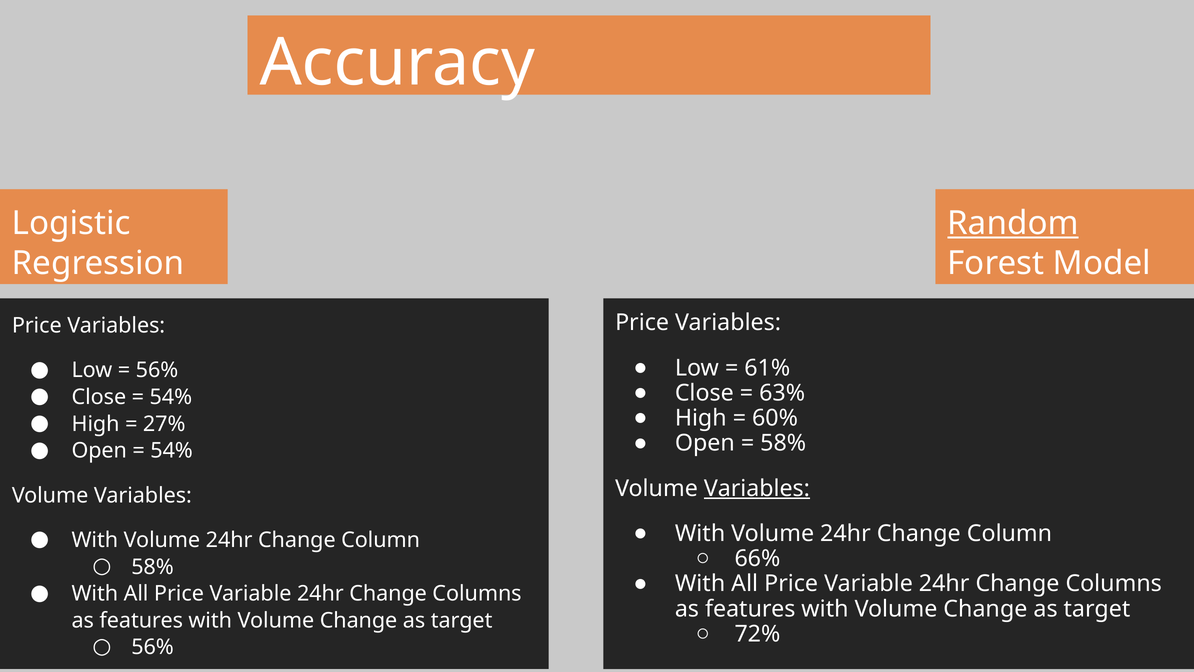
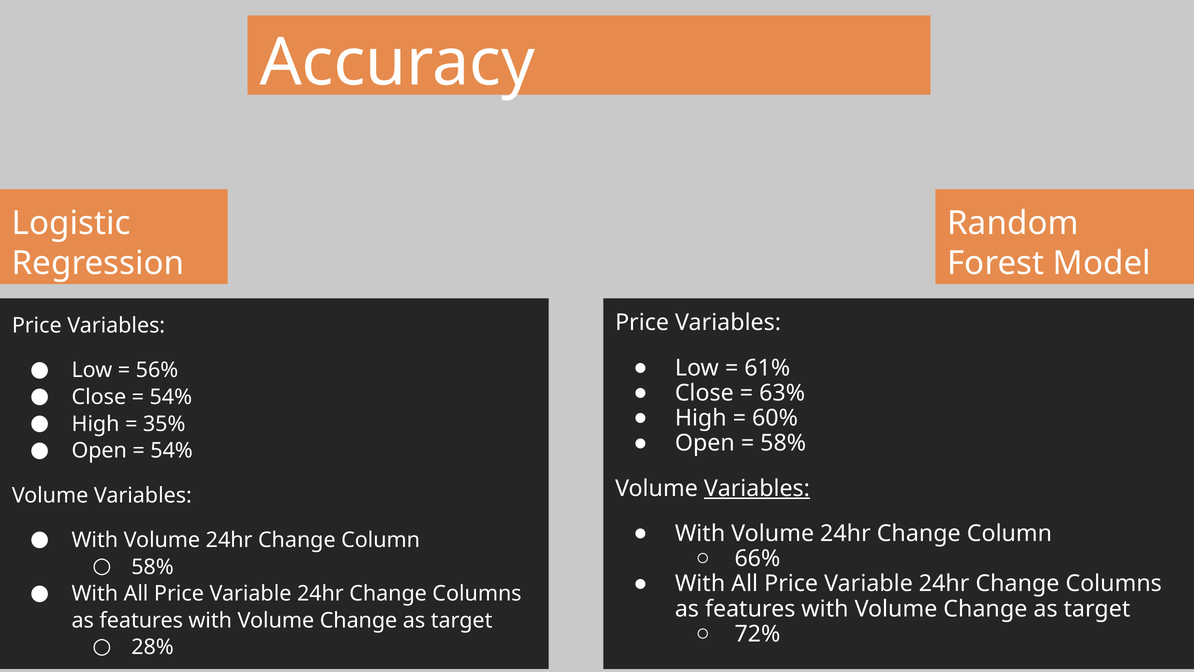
Random underline: present -> none
27%: 27% -> 35%
56% at (153, 647): 56% -> 28%
